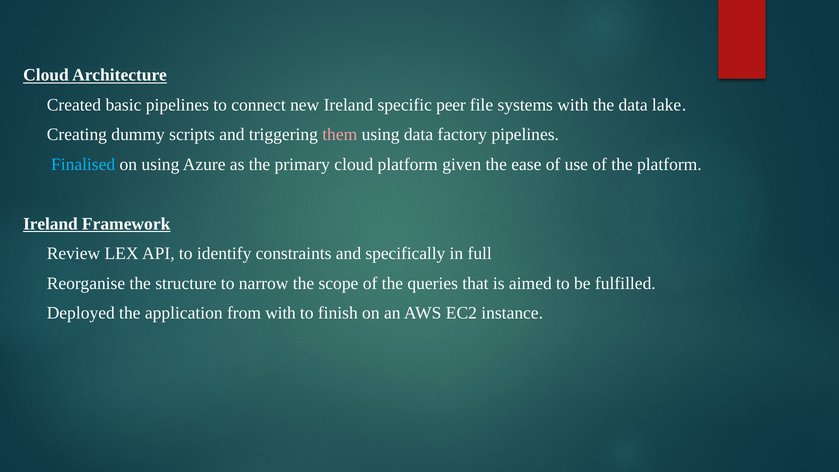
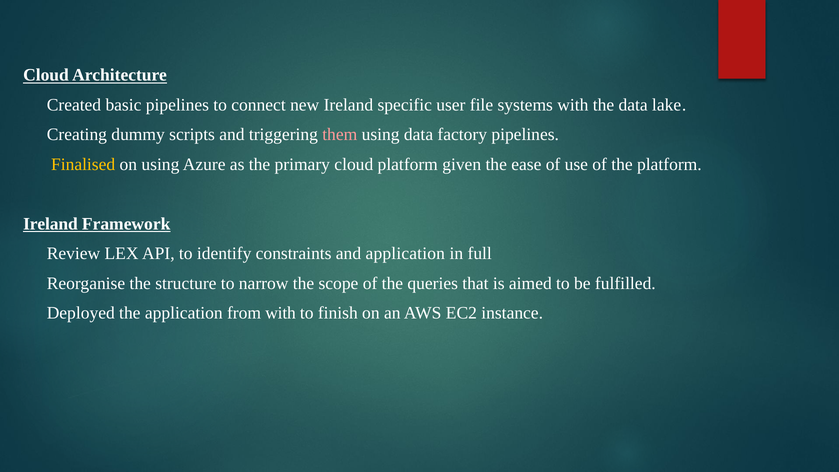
peer: peer -> user
Finalised colour: light blue -> yellow
and specifically: specifically -> application
